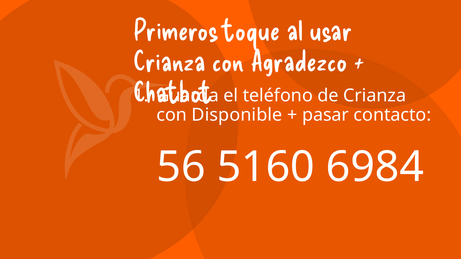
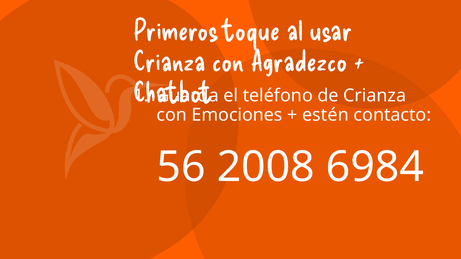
Disponible: Disponible -> Emociones
pasar: pasar -> estén
5160: 5160 -> 2008
